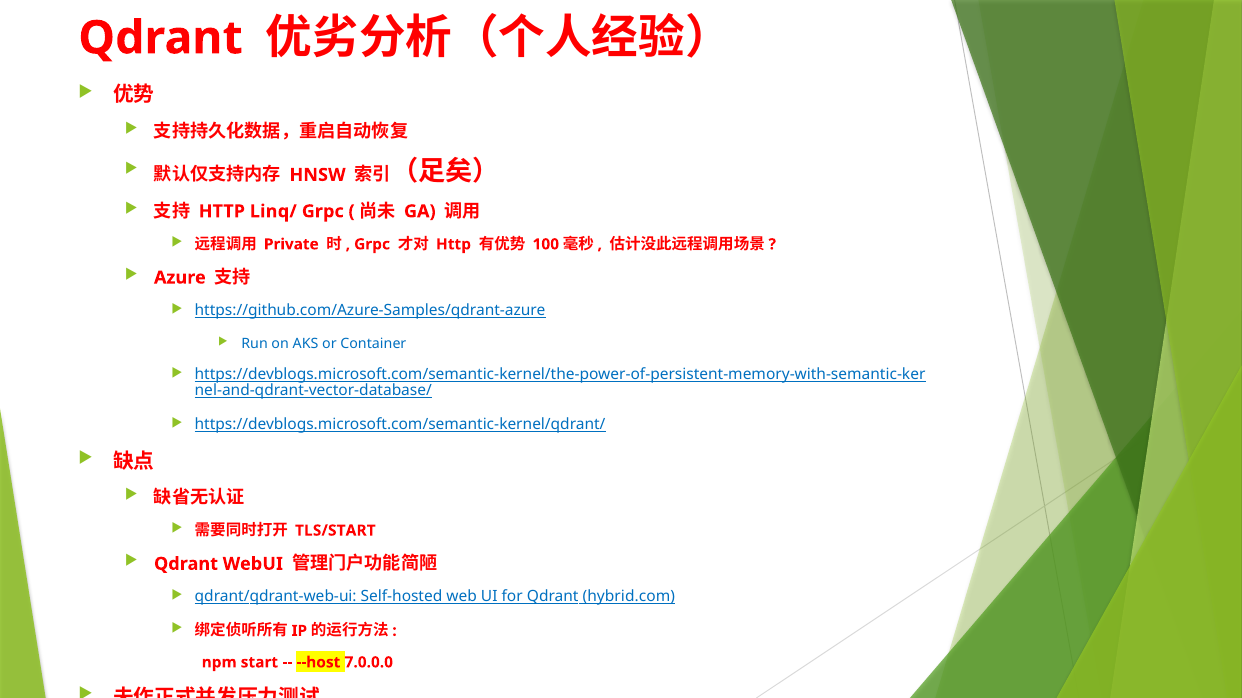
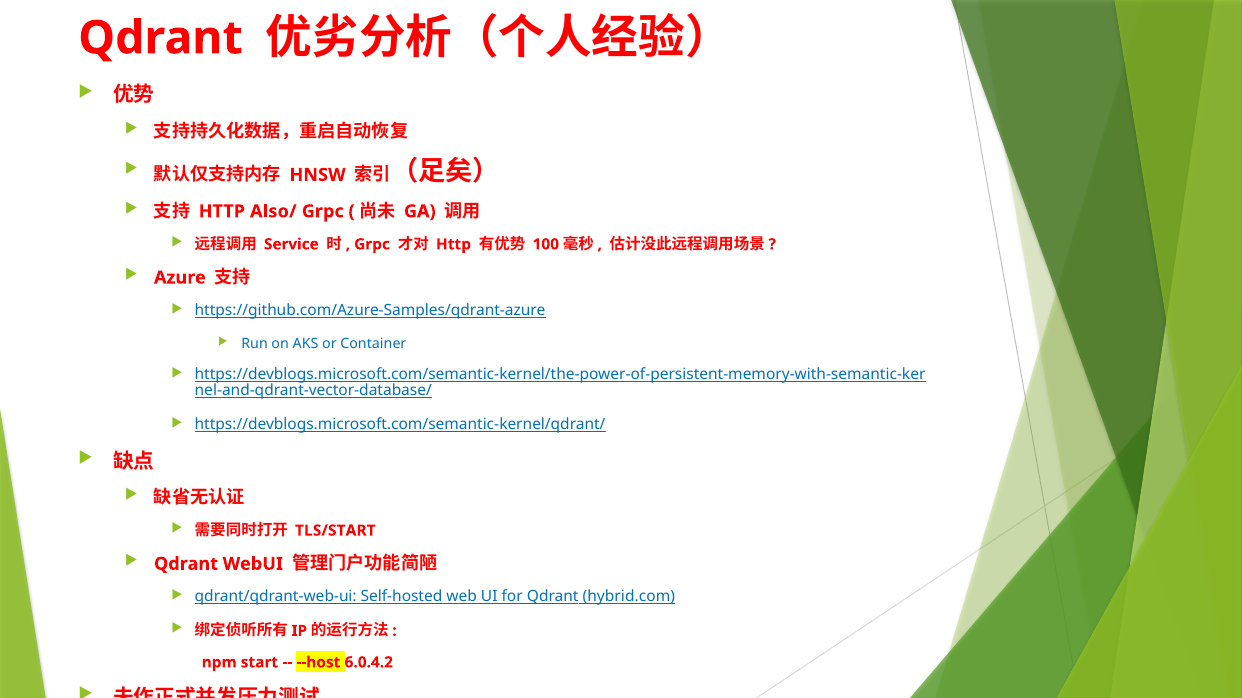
Linq/: Linq/ -> Also/
Private: Private -> Service
7.0.0.0: 7.0.0.0 -> 6.0.4.2
